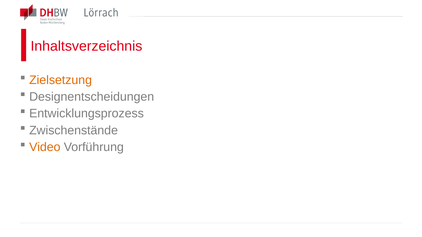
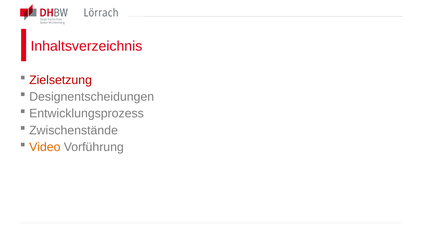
Zielsetzung colour: orange -> red
